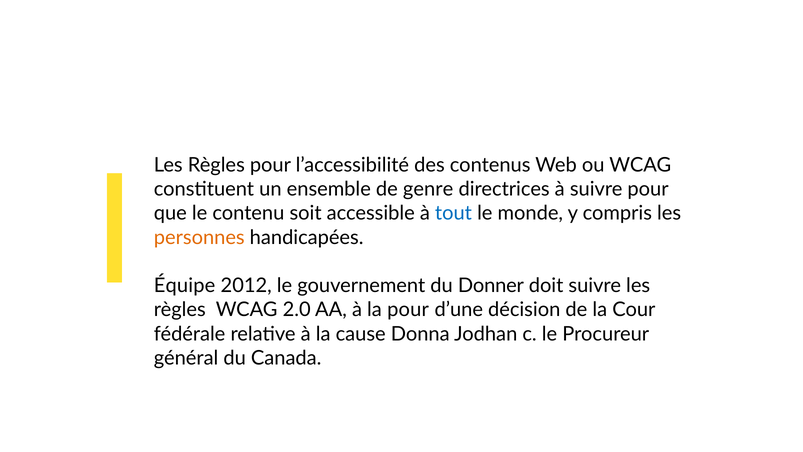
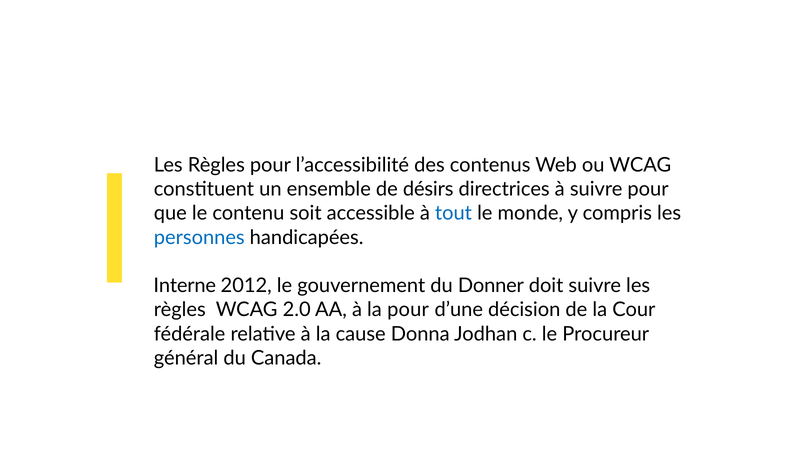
genre: genre -> désirs
personnes colour: orange -> blue
Équipe: Équipe -> Interne
